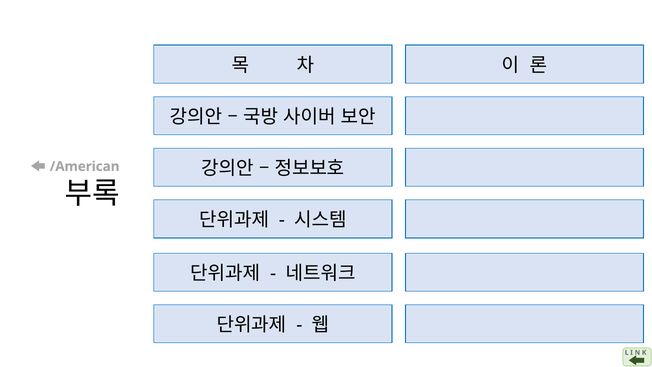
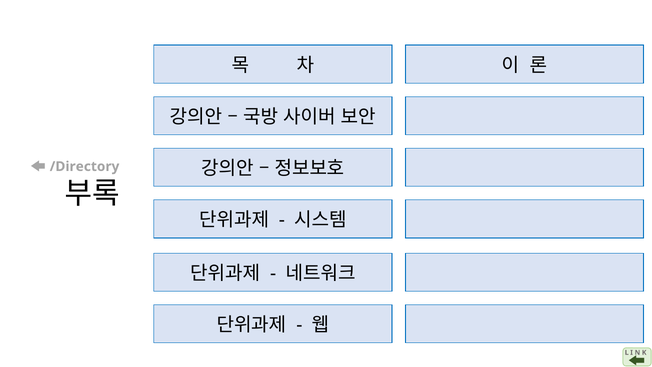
/American: /American -> /Directory
